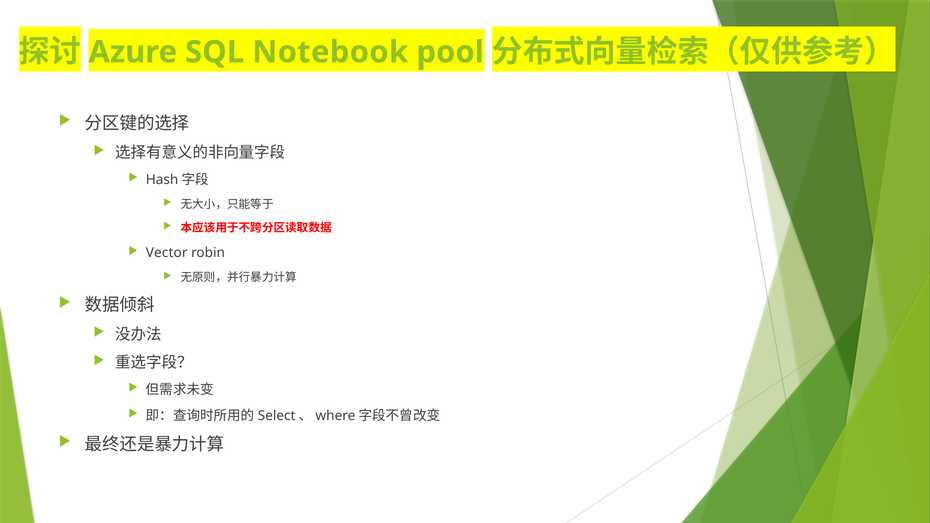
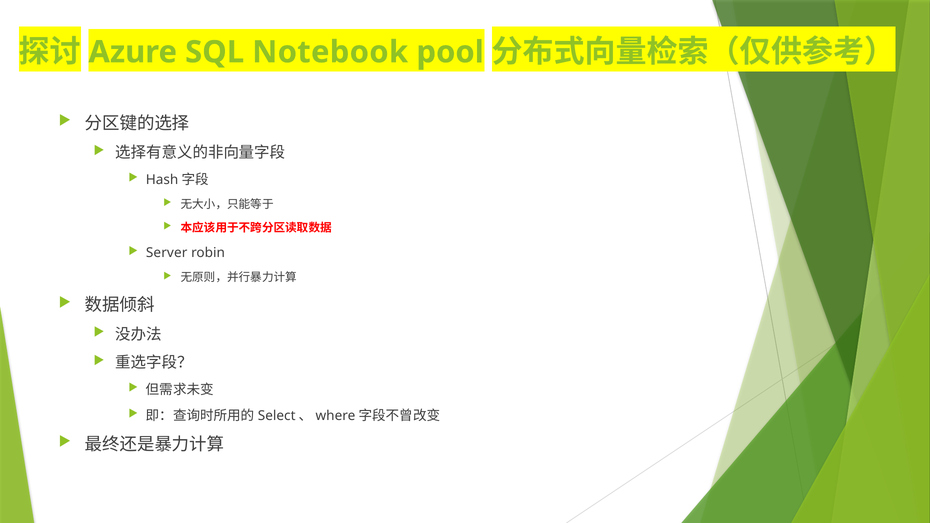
Vector: Vector -> Server
